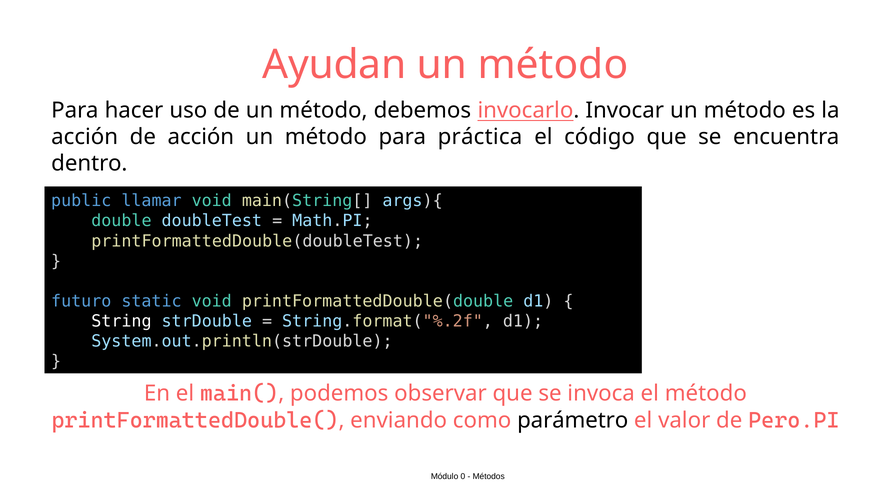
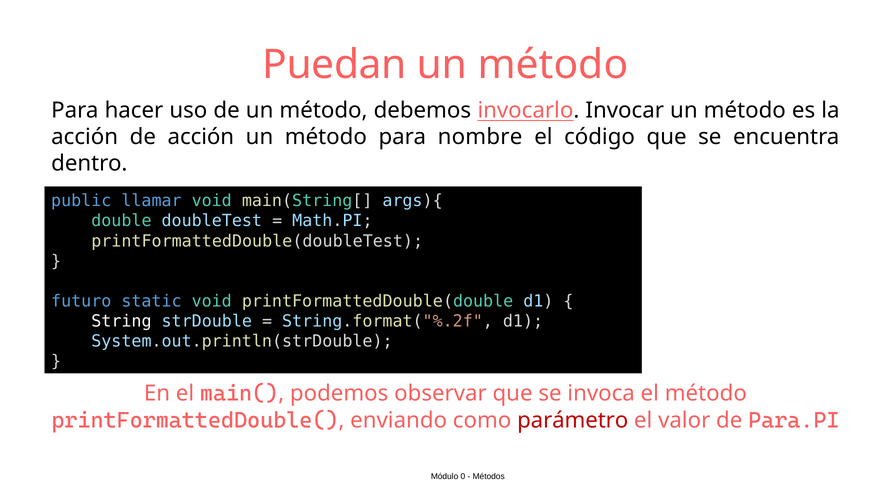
Ayudan: Ayudan -> Puedan
práctica: práctica -> nombre
parámetro colour: black -> red
Pero.PI: Pero.PI -> Para.PI
